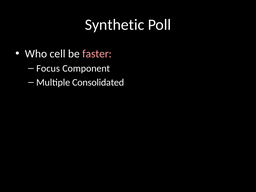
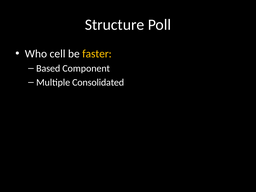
Synthetic: Synthetic -> Structure
faster colour: pink -> yellow
Focus: Focus -> Based
